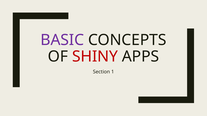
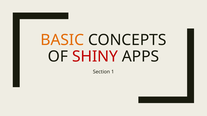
BASIC colour: purple -> orange
